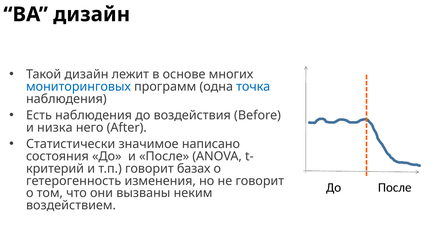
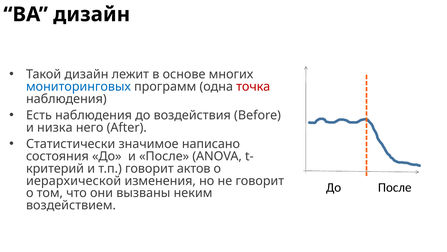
точка colour: blue -> red
базах: базах -> актов
гетерогенность: гетерогенность -> иерархической
